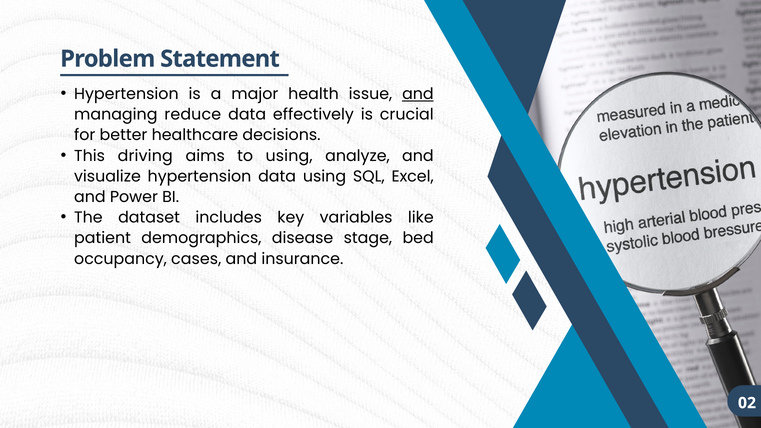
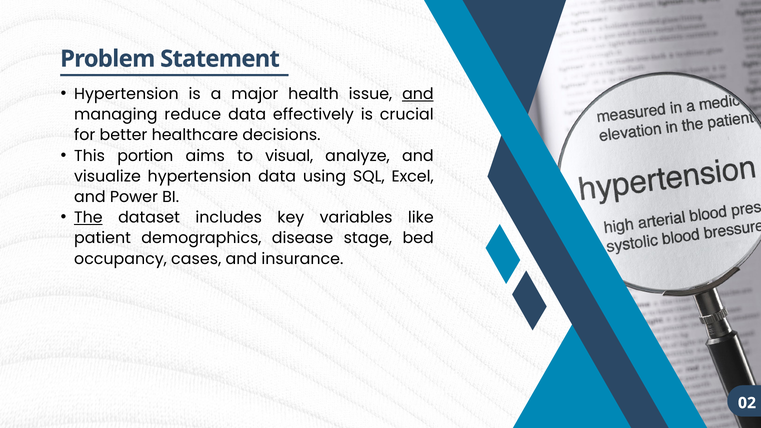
driving: driving -> portion
to using: using -> visual
The underline: none -> present
